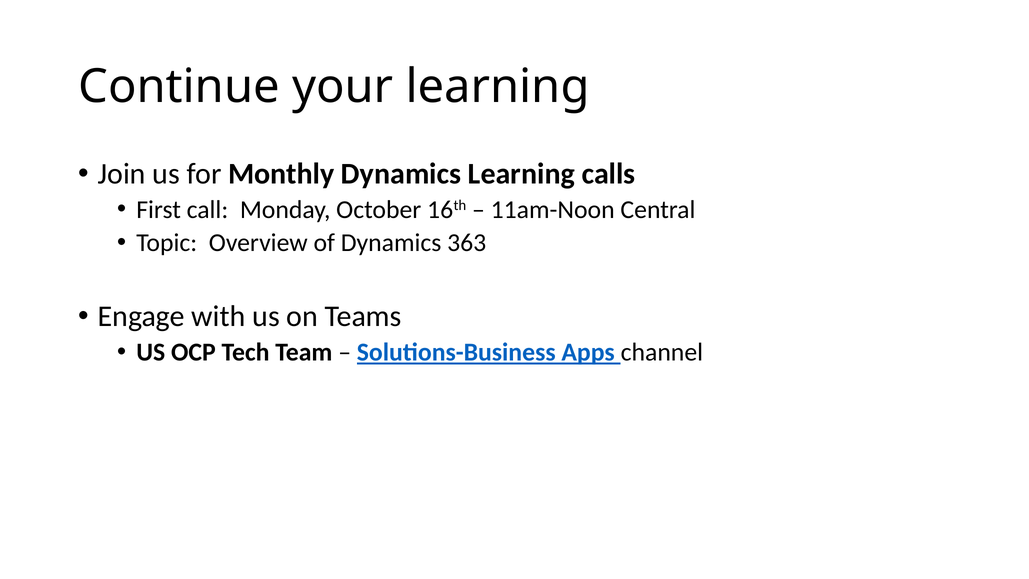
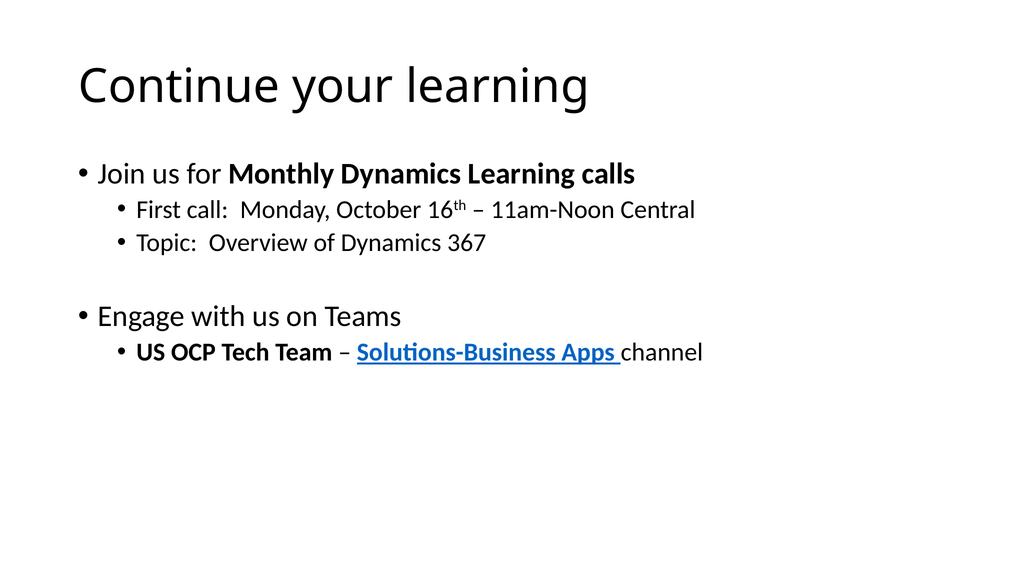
363: 363 -> 367
